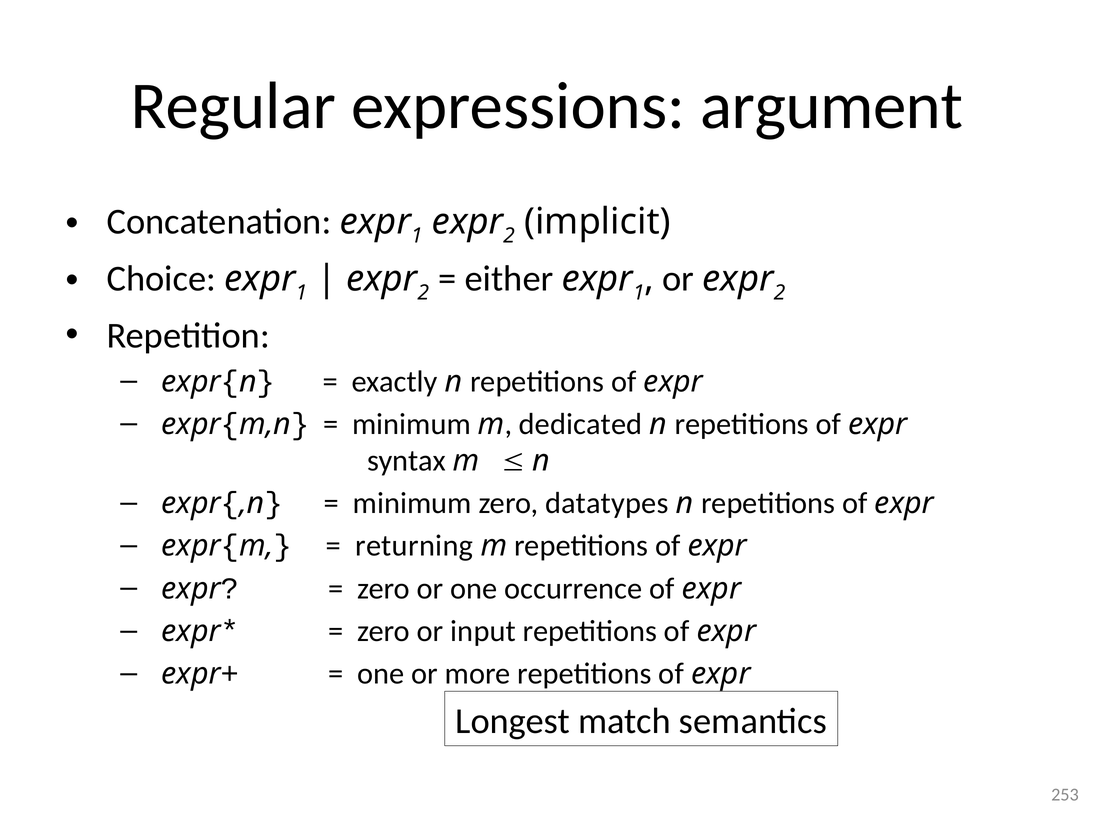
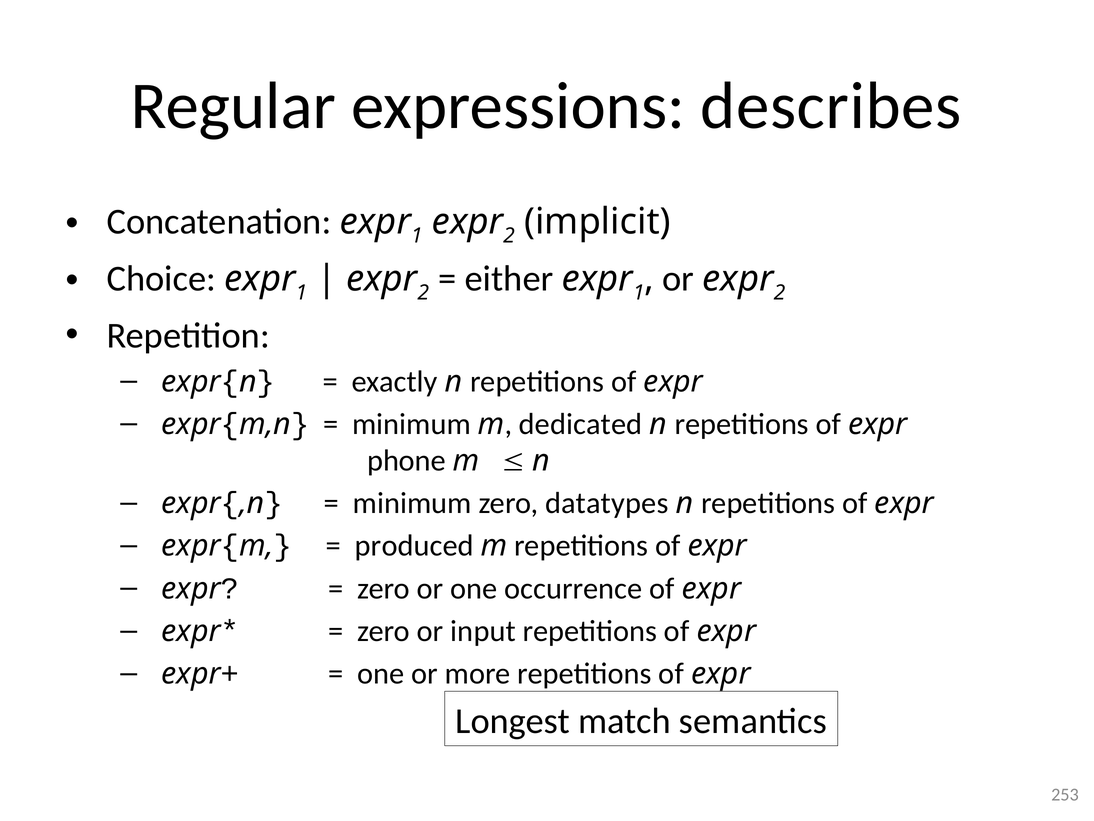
argument: argument -> describes
syntax: syntax -> phone
returning: returning -> produced
